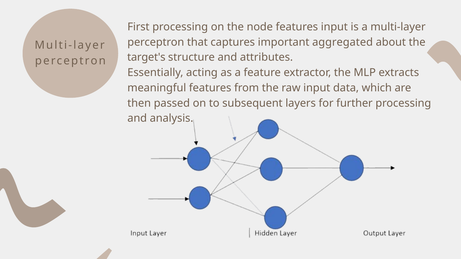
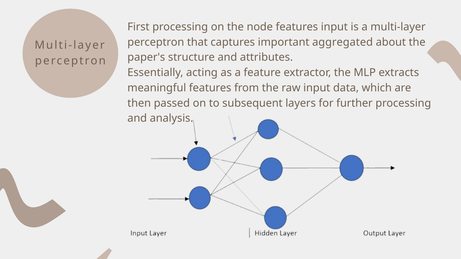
target's: target's -> paper's
